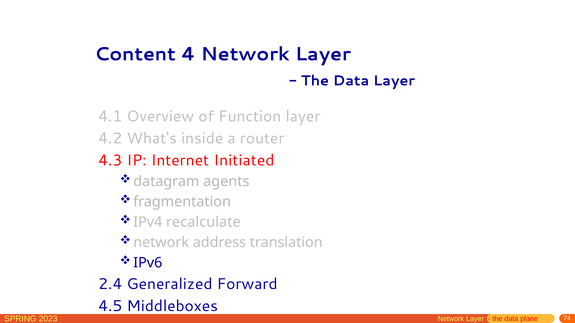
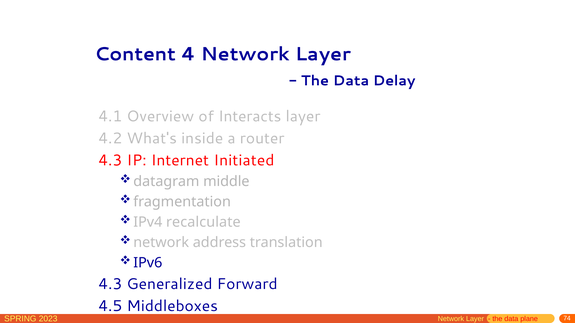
Data Layer: Layer -> Delay
Function: Function -> Interacts
agents: agents -> middle
2.4 at (110, 284): 2.4 -> 4.3
